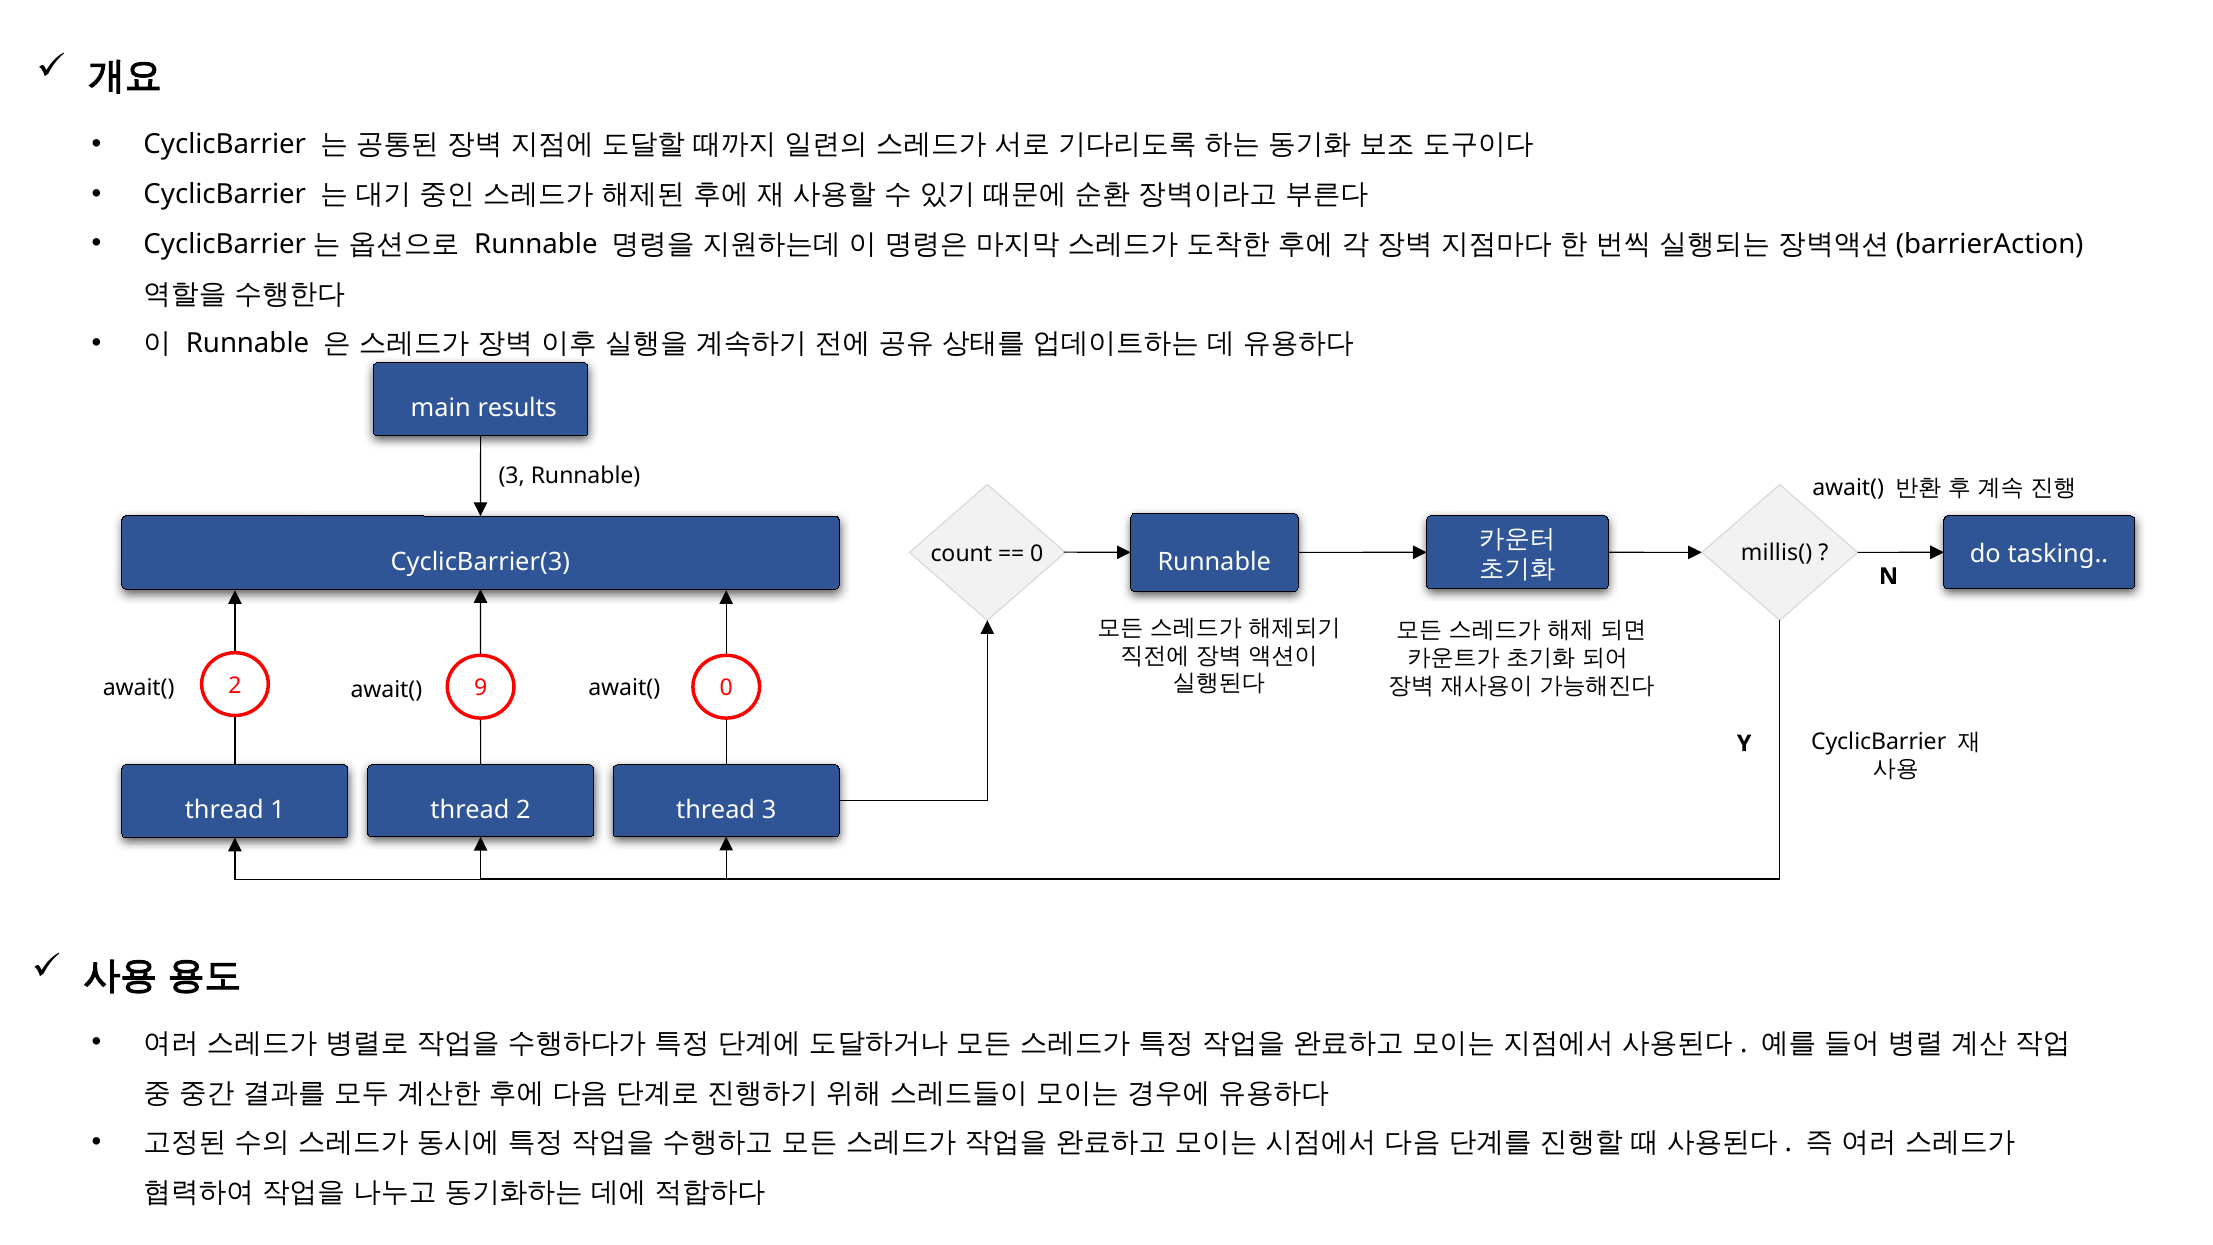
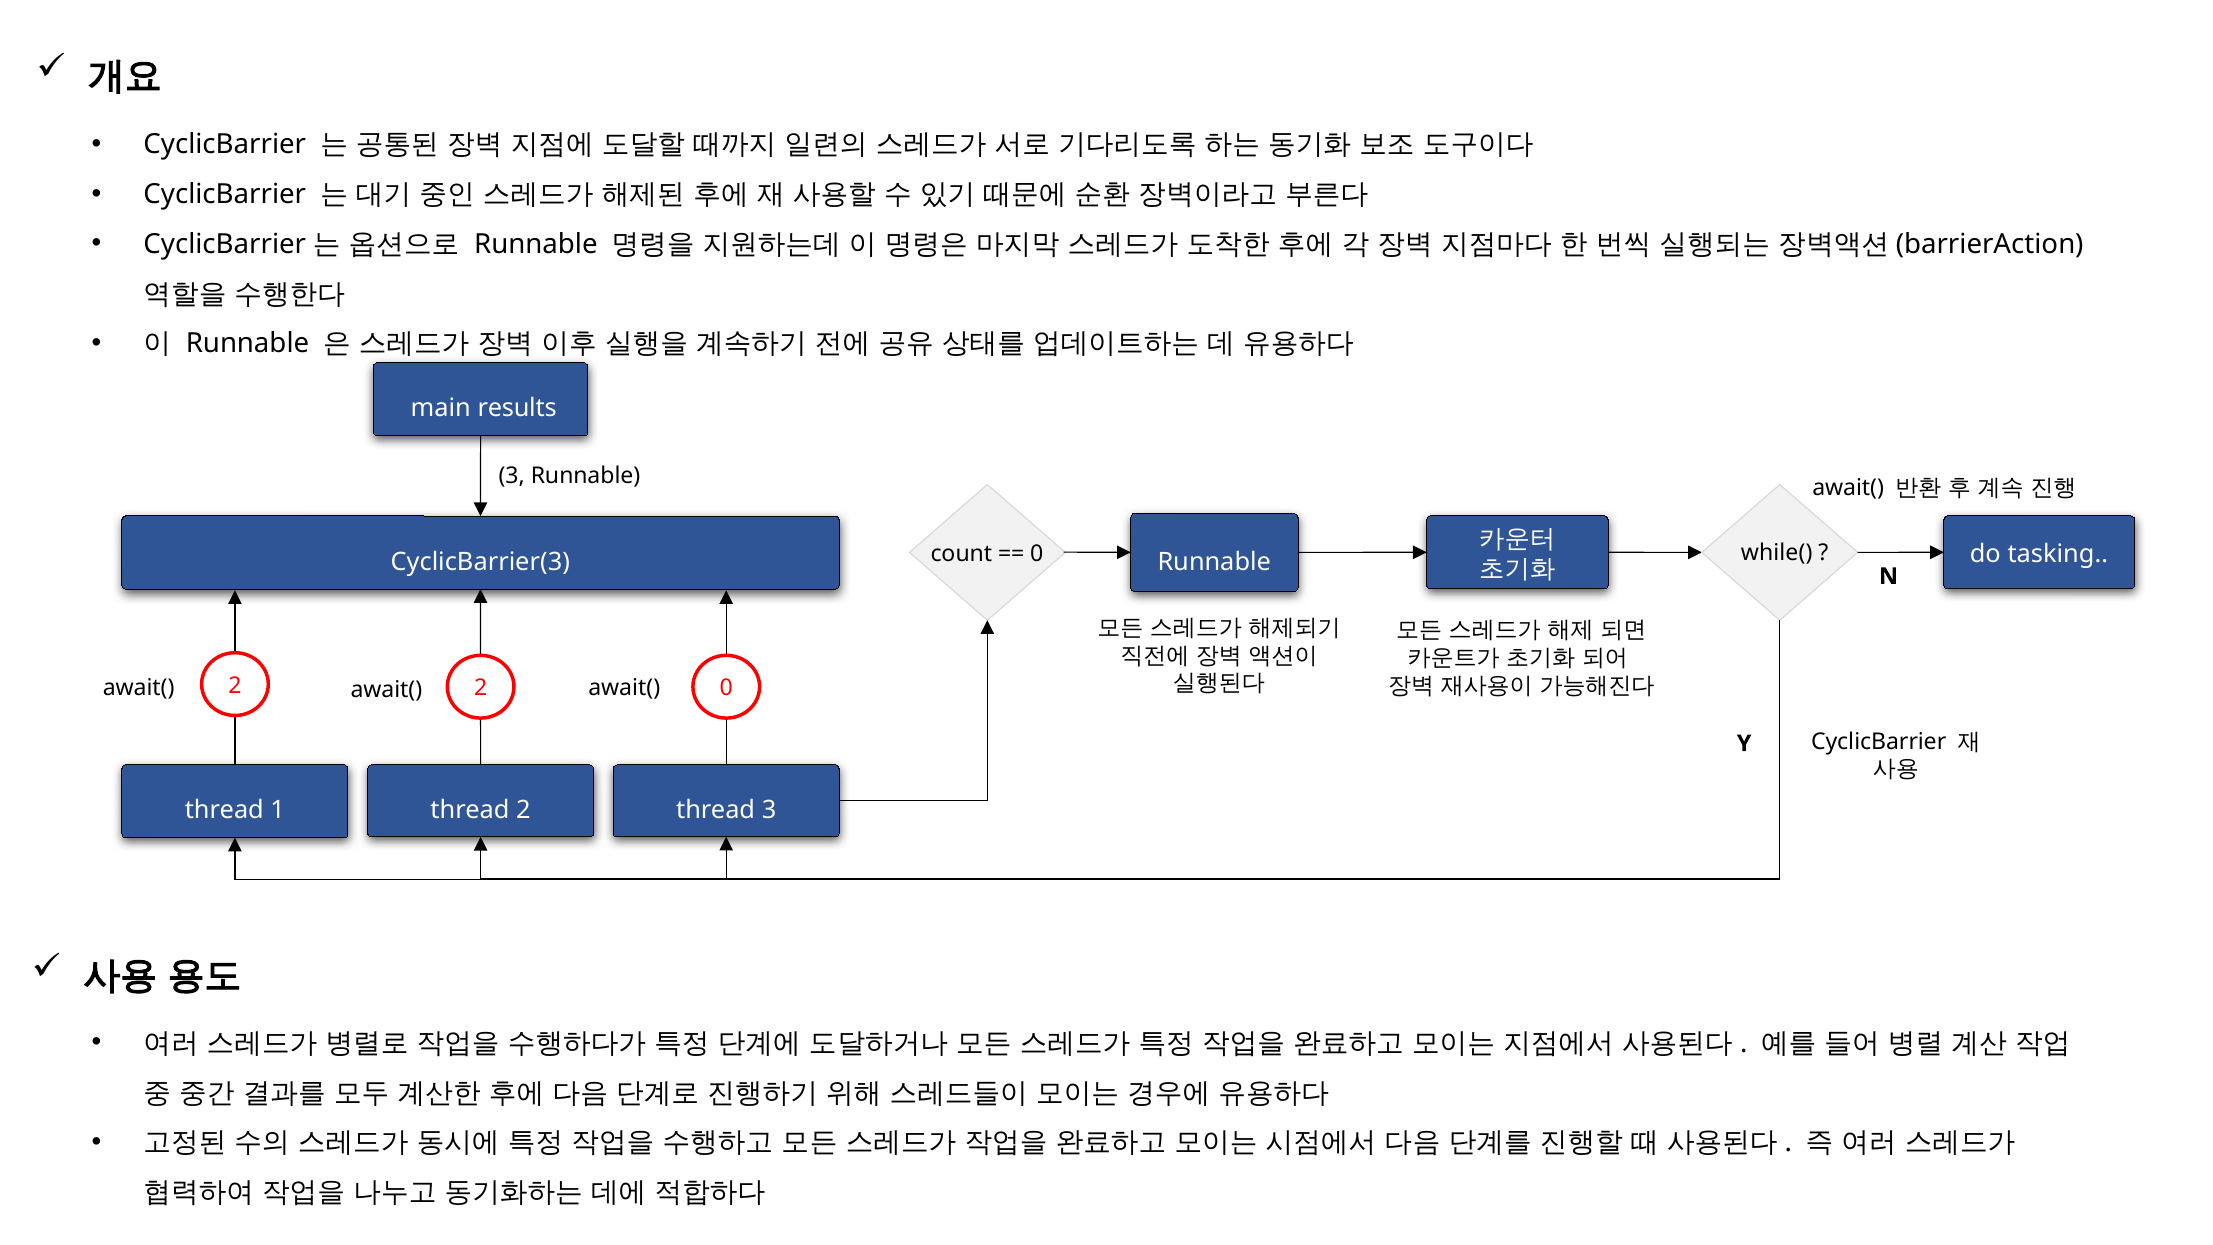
millis(: millis( -> while(
2 9: 9 -> 2
